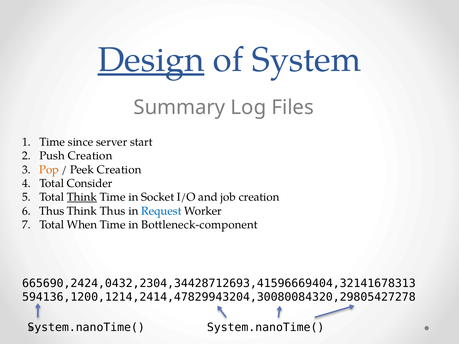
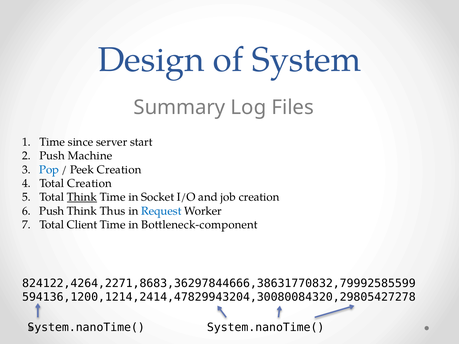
Design underline: present -> none
Push Creation: Creation -> Machine
Pop colour: orange -> blue
Total Consider: Consider -> Creation
Thus at (52, 211): Thus -> Push
When: When -> Client
665690,2424,0432,2304,34428712693,41596669404,32141678313: 665690,2424,0432,2304,34428712693,41596669404,32141678313 -> 824122,4264,2271,8683,36297844666,38631770832,79992585599
